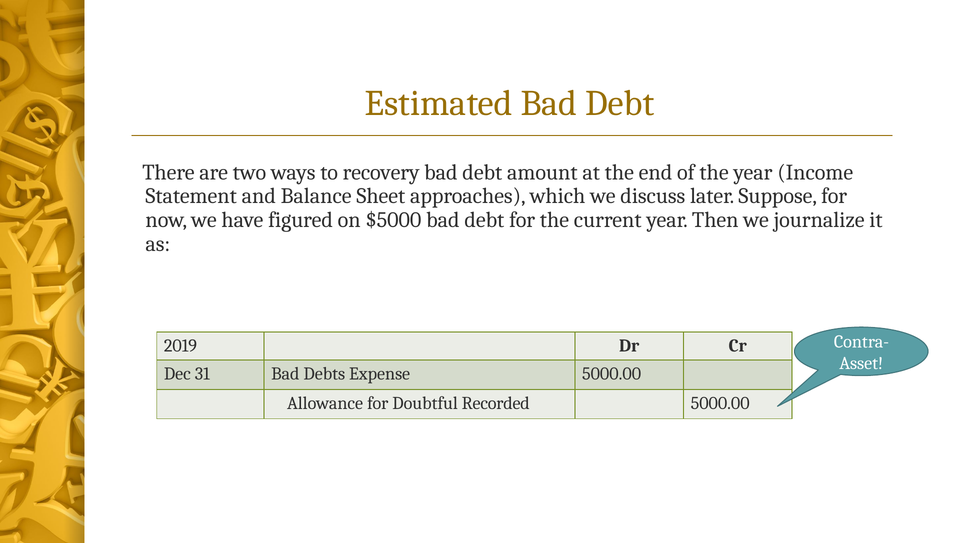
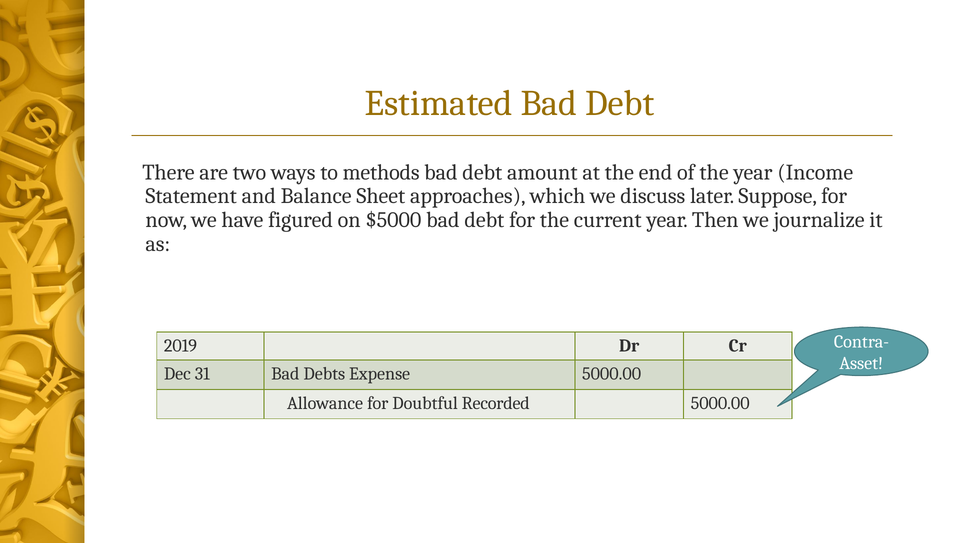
recovery: recovery -> methods
